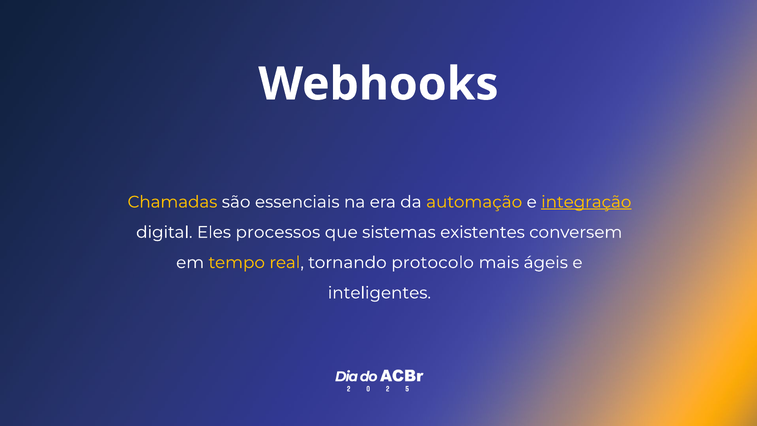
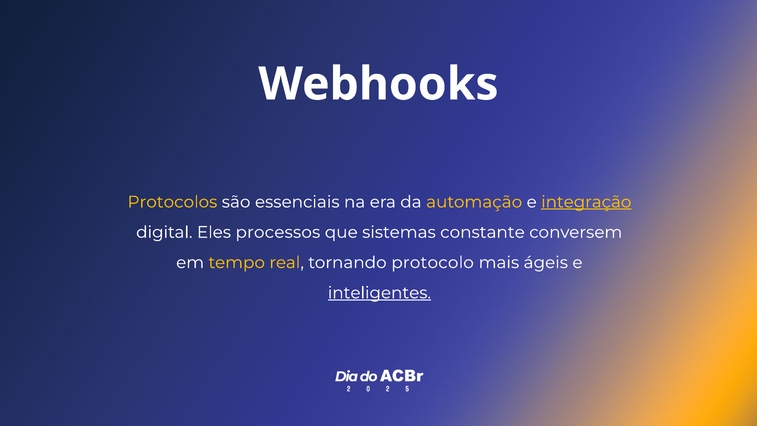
Chamadas: Chamadas -> Protocolos
existentes: existentes -> constante
inteligentes underline: none -> present
